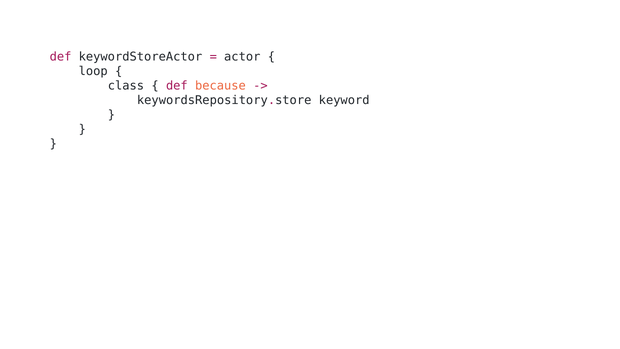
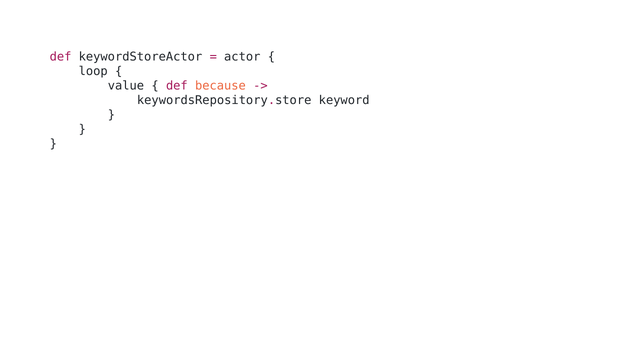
class: class -> value
